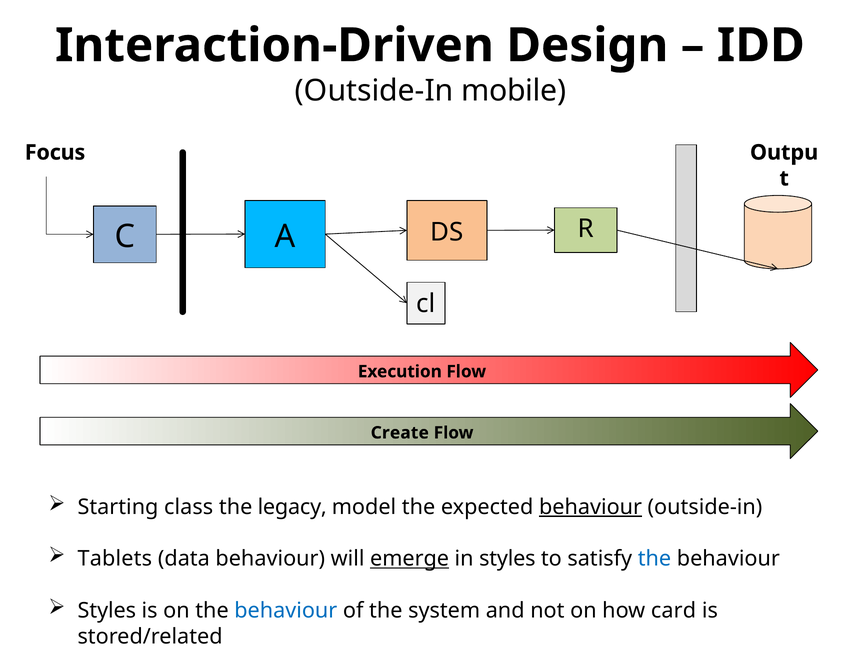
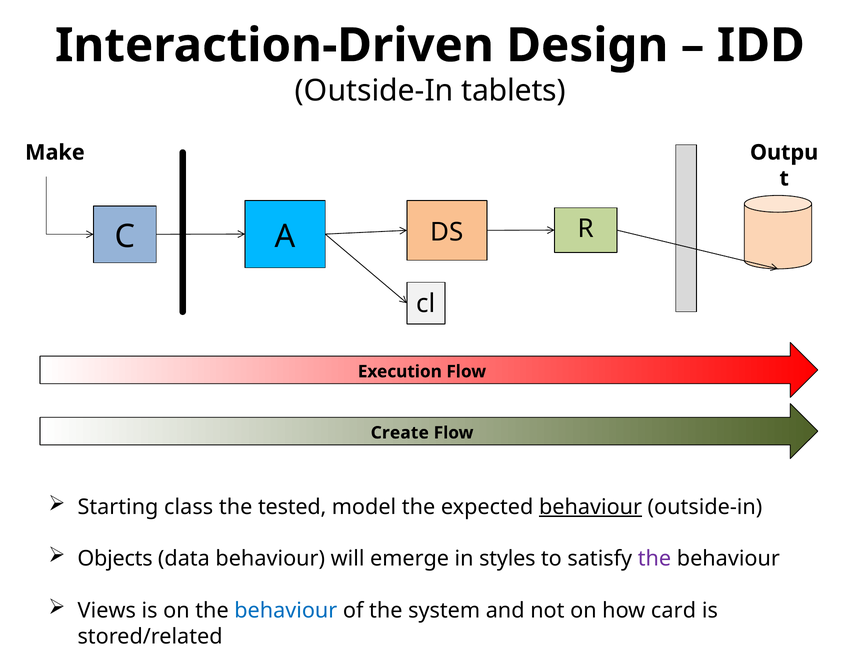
mobile: mobile -> tablets
Focus: Focus -> Make
legacy: legacy -> tested
Tablets: Tablets -> Objects
emerge underline: present -> none
the at (654, 559) colour: blue -> purple
Styles at (107, 611): Styles -> Views
